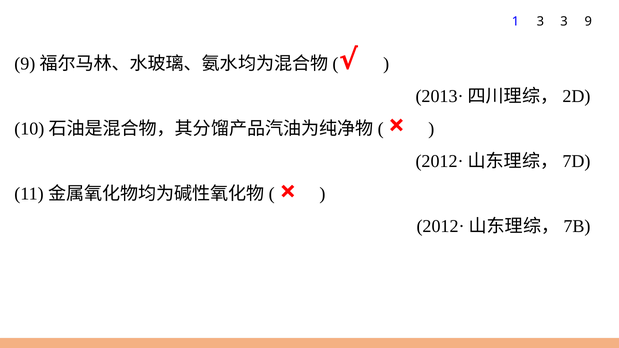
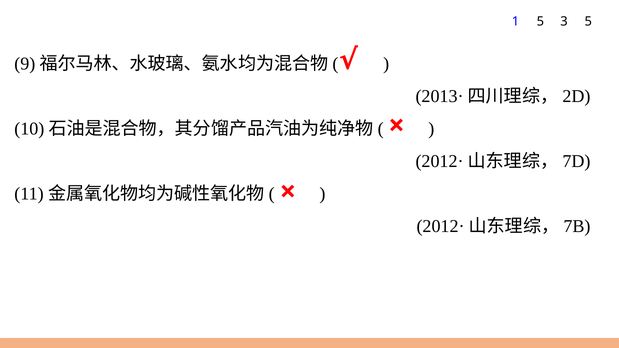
1 3: 3 -> 5
3 9: 9 -> 5
